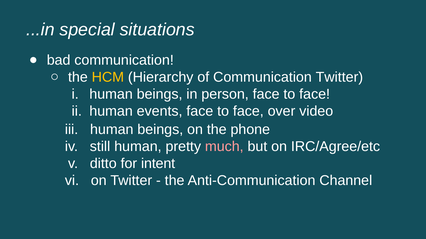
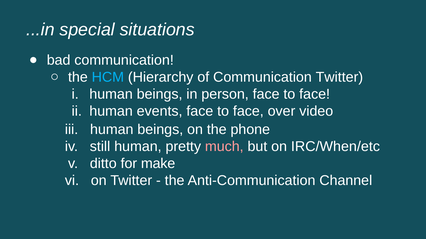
HCM colour: yellow -> light blue
IRC/Agree/etc: IRC/Agree/etc -> IRC/When/etc
intent: intent -> make
